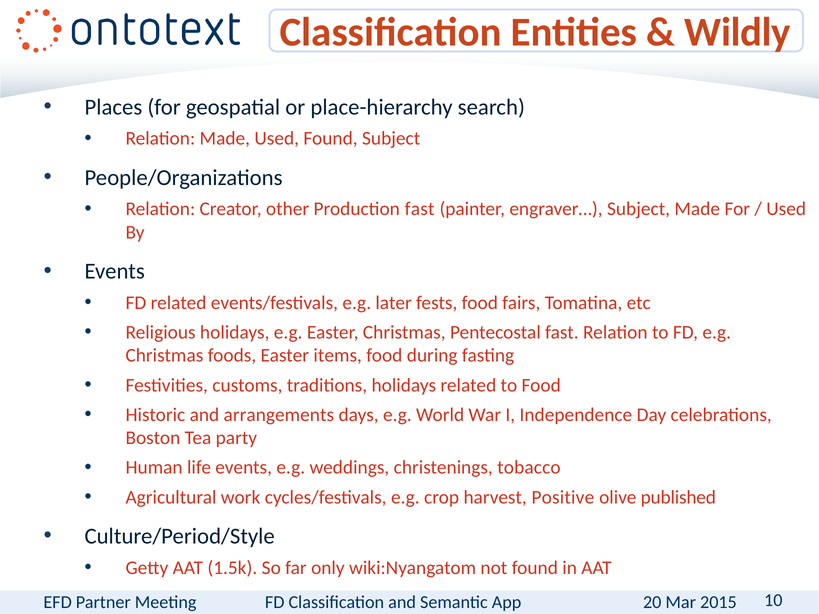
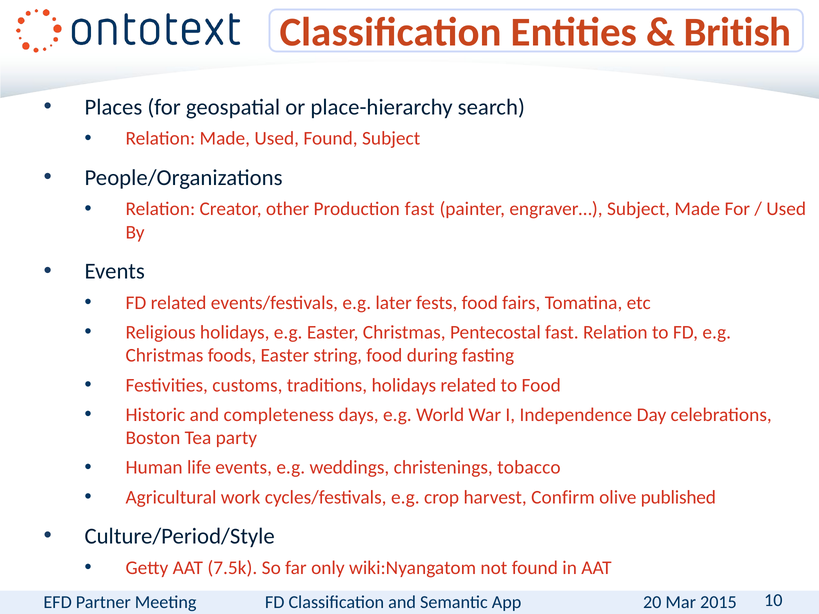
Wildly: Wildly -> British
items: items -> string
arrangements: arrangements -> completeness
Positive: Positive -> Confirm
1.5k: 1.5k -> 7.5k
